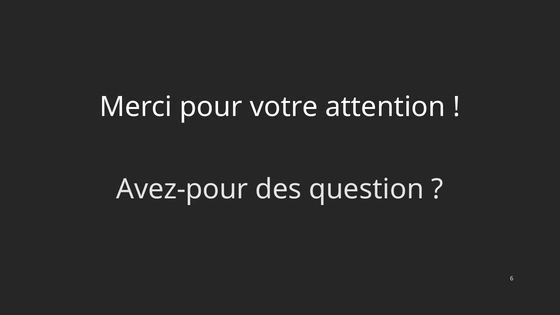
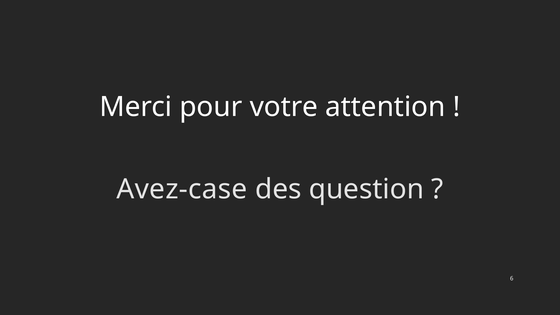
Avez-pour: Avez-pour -> Avez-case
